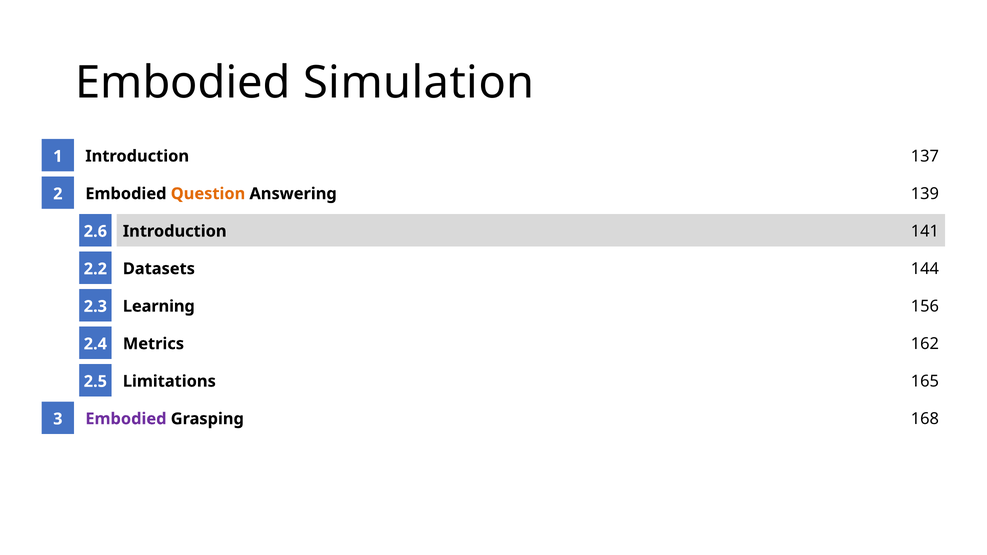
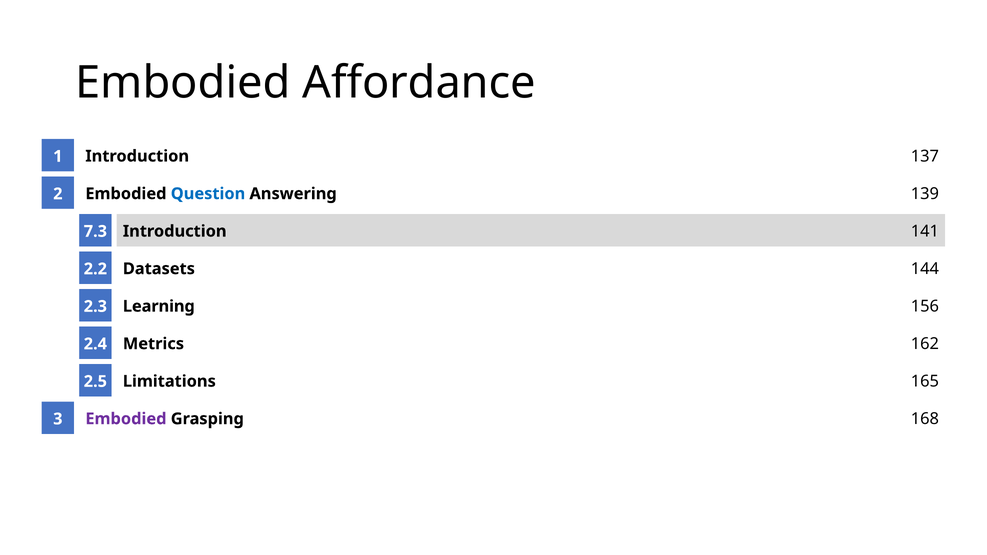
Simulation: Simulation -> Affordance
Question colour: orange -> blue
2.6: 2.6 -> 7.3
